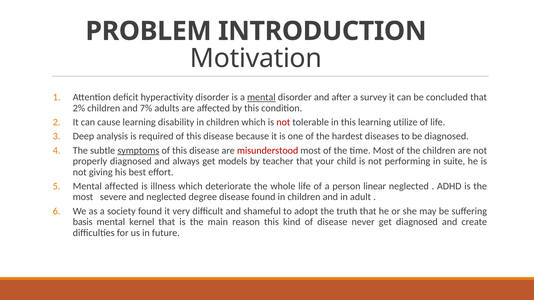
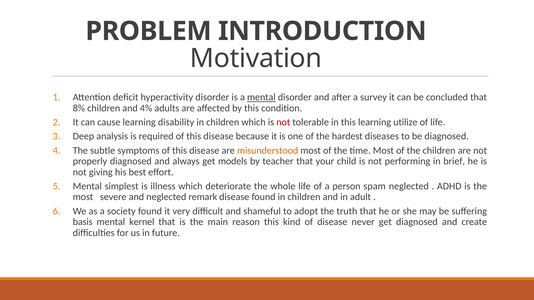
2%: 2% -> 8%
7%: 7% -> 4%
symptoms underline: present -> none
misunderstood colour: red -> orange
suite: suite -> brief
Mental affected: affected -> simplest
linear: linear -> spam
degree: degree -> remark
